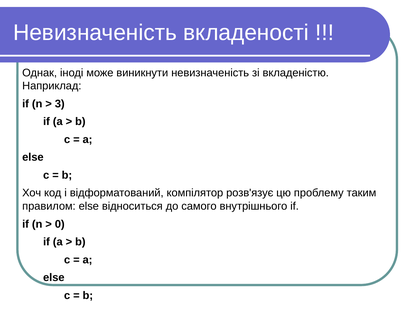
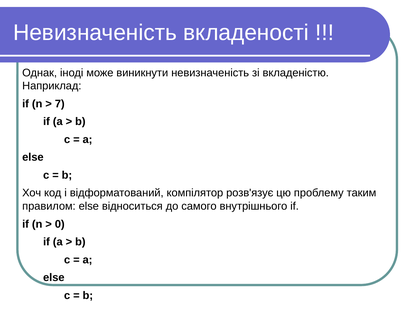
3: 3 -> 7
